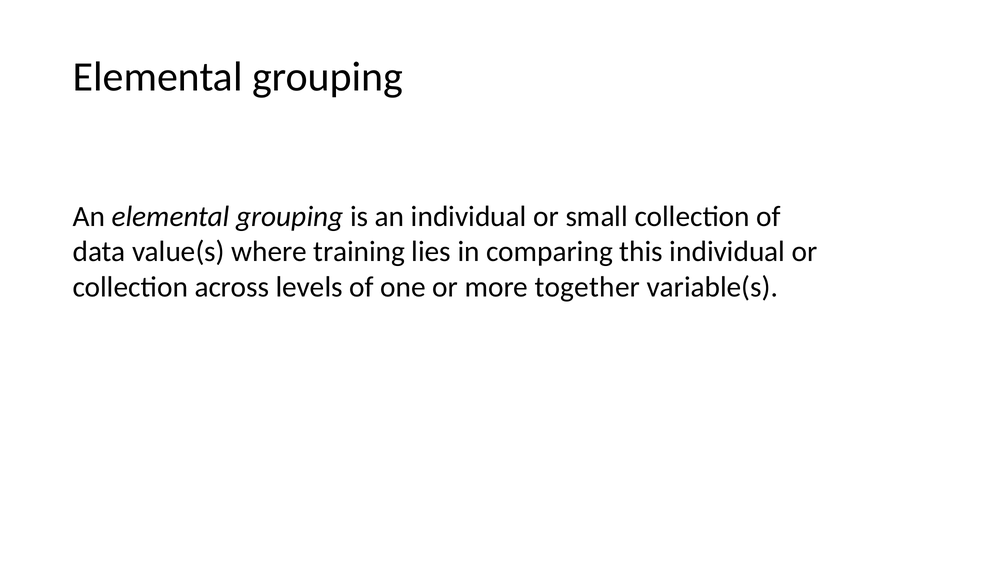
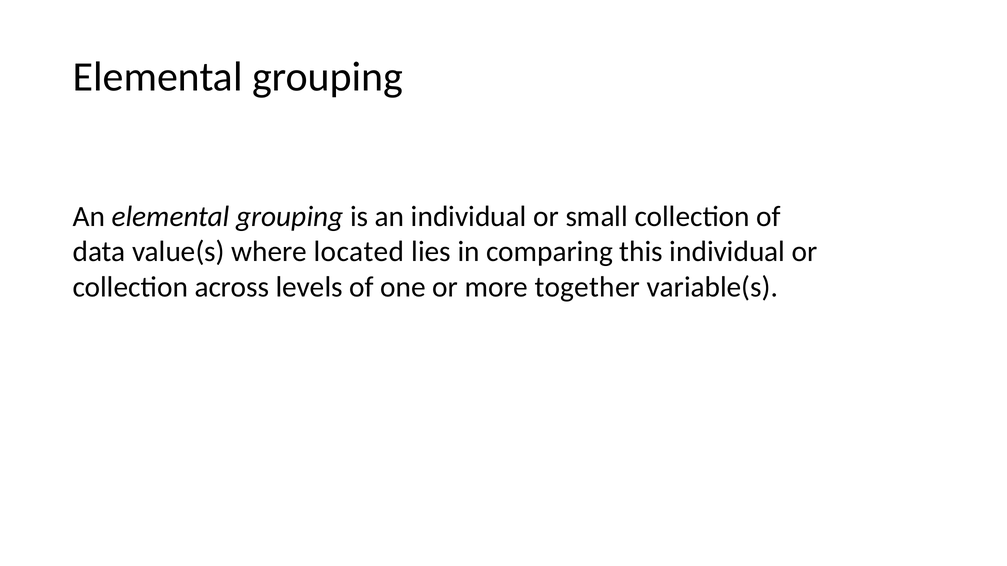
training: training -> located
